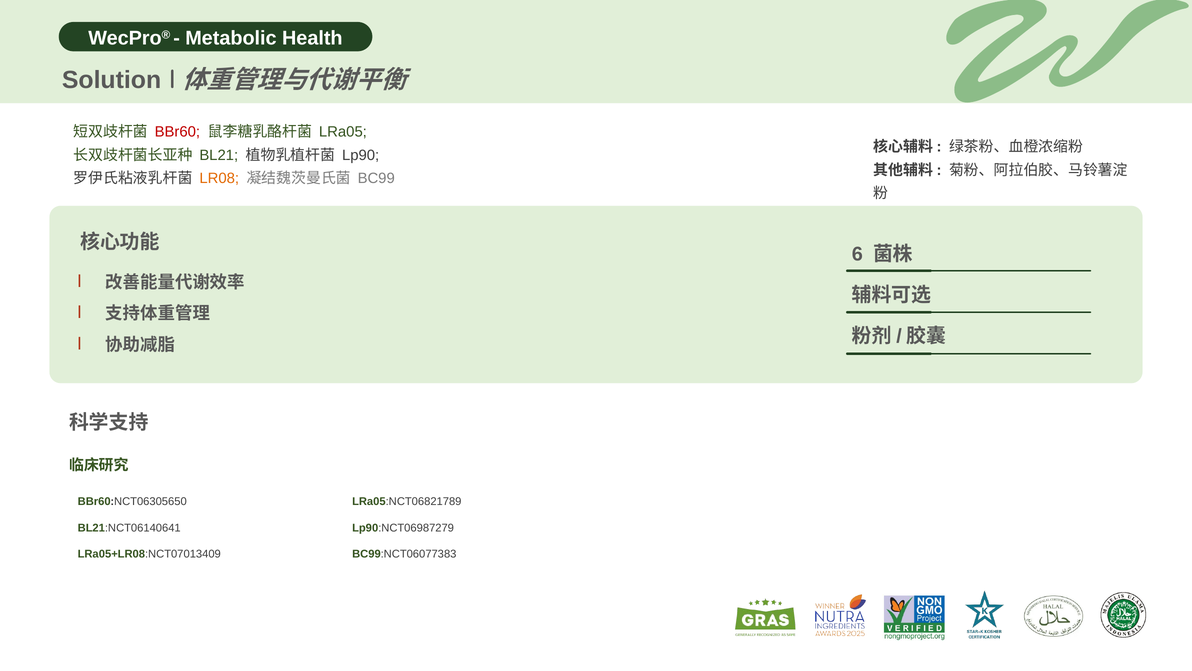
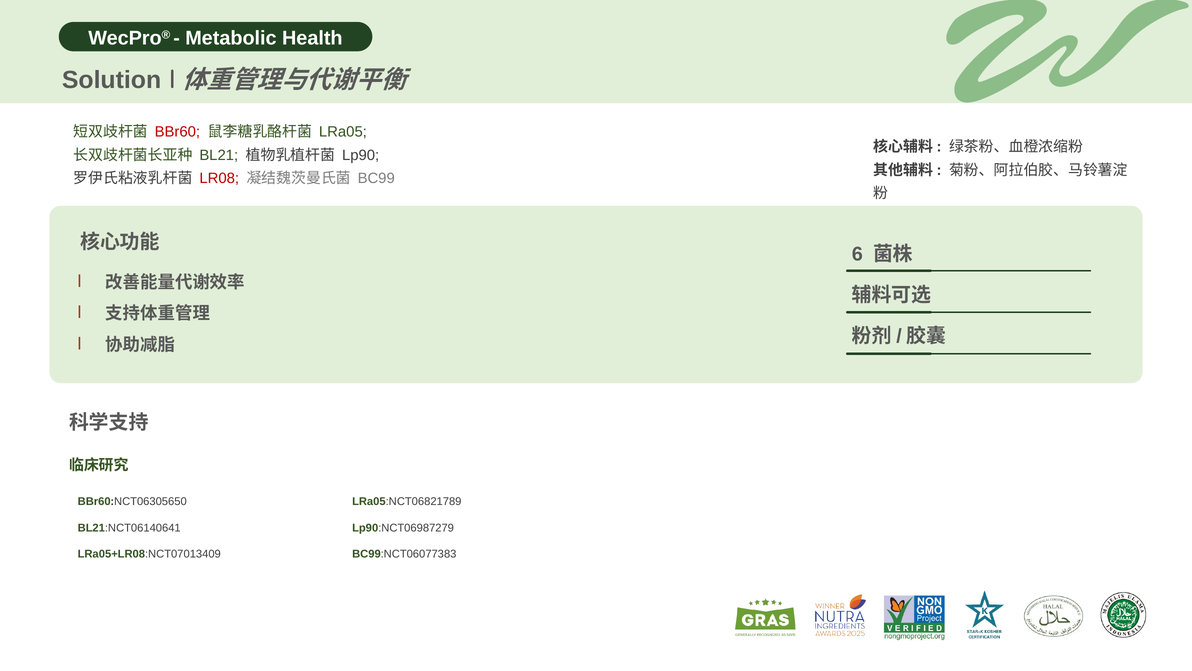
LR08 colour: orange -> red
